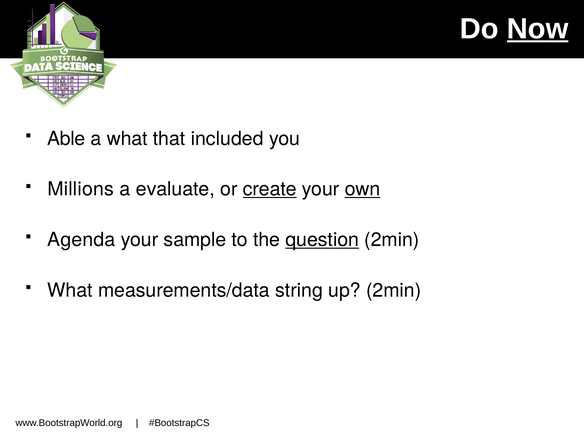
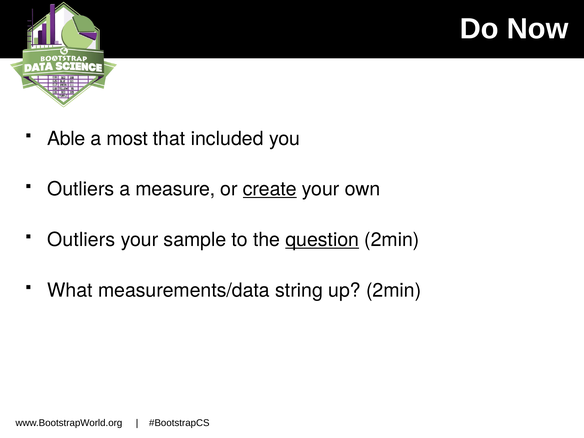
Now underline: present -> none
a what: what -> most
Millions at (81, 189): Millions -> Outliers
evaluate: evaluate -> measure
own underline: present -> none
Agenda at (81, 240): Agenda -> Outliers
